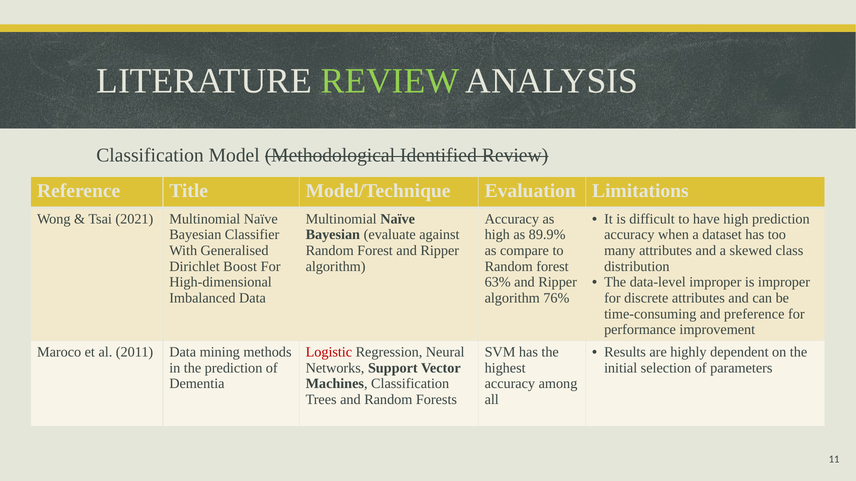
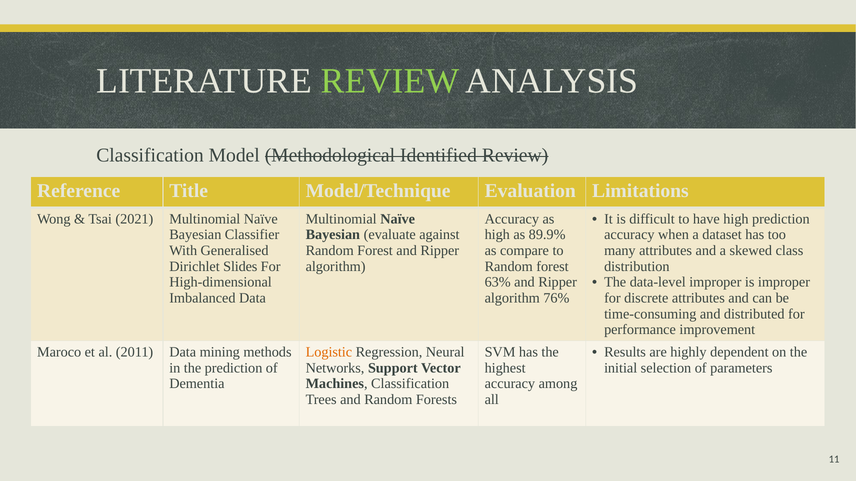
Boost: Boost -> Slides
preference: preference -> distributed
Logistic colour: red -> orange
